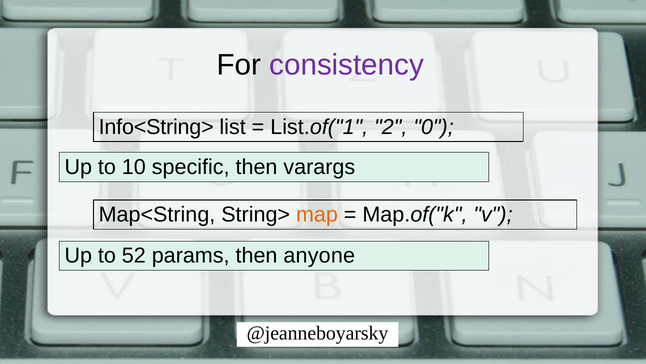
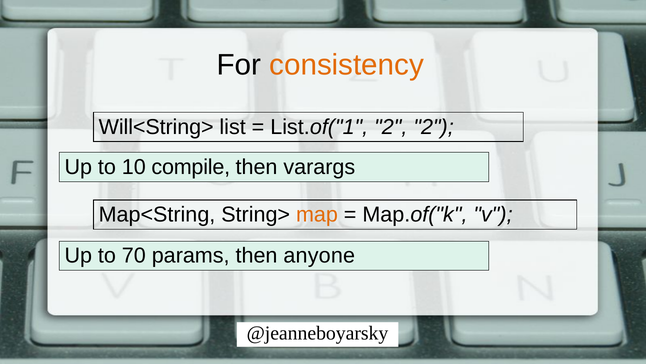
consistency colour: purple -> orange
Info<String>: Info<String> -> Will<String>
2 0: 0 -> 2
specific: specific -> compile
52: 52 -> 70
